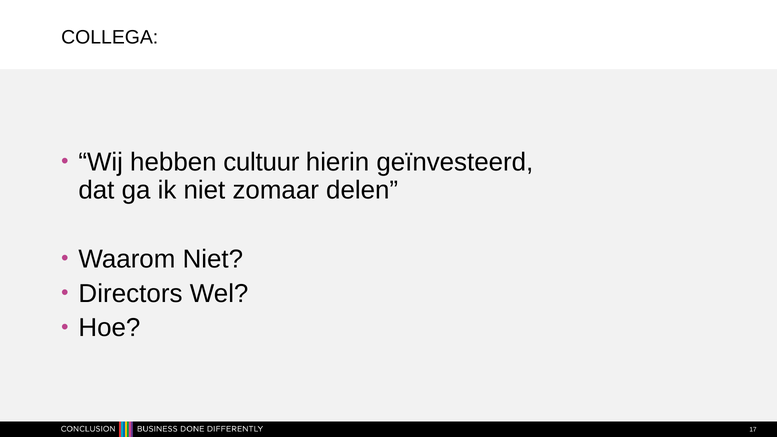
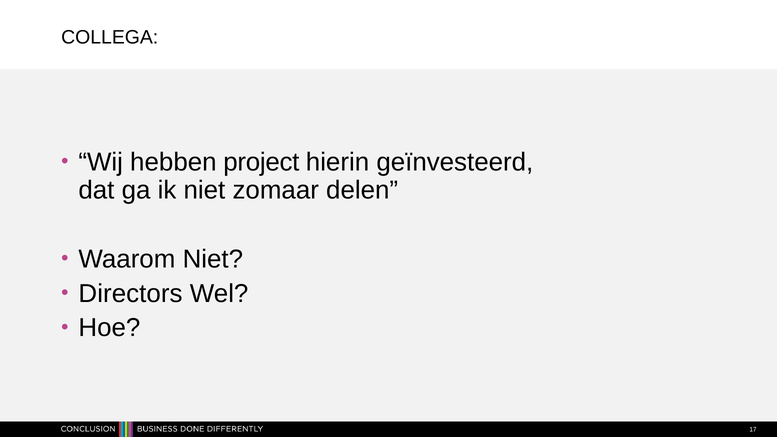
cultuur: cultuur -> project
